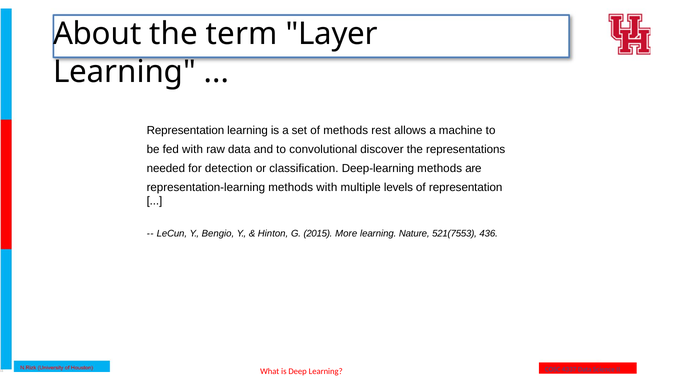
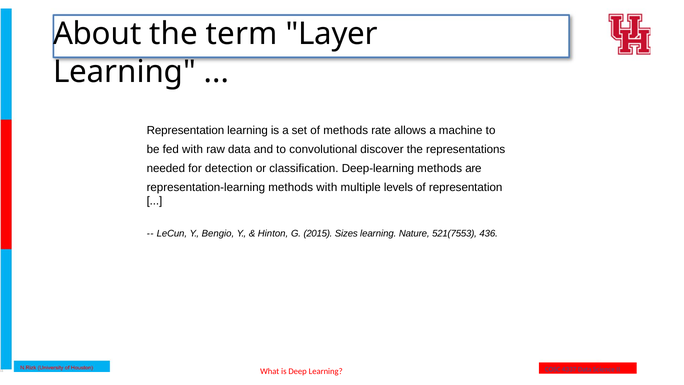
rest: rest -> rate
More: More -> Sizes
